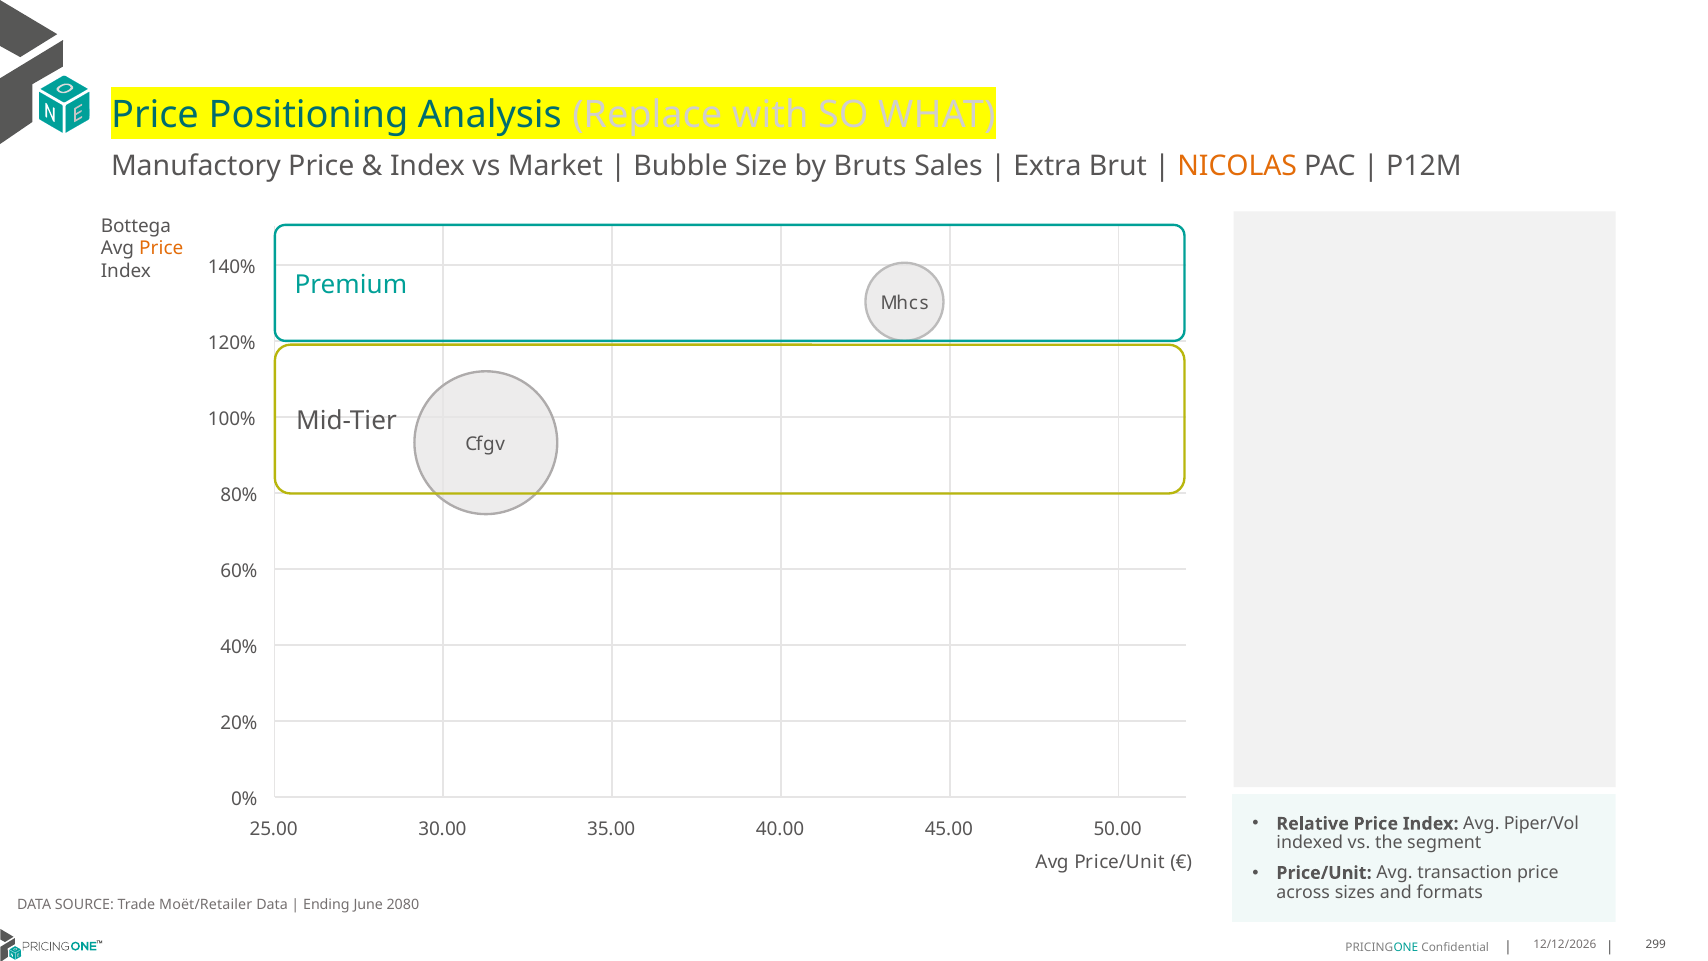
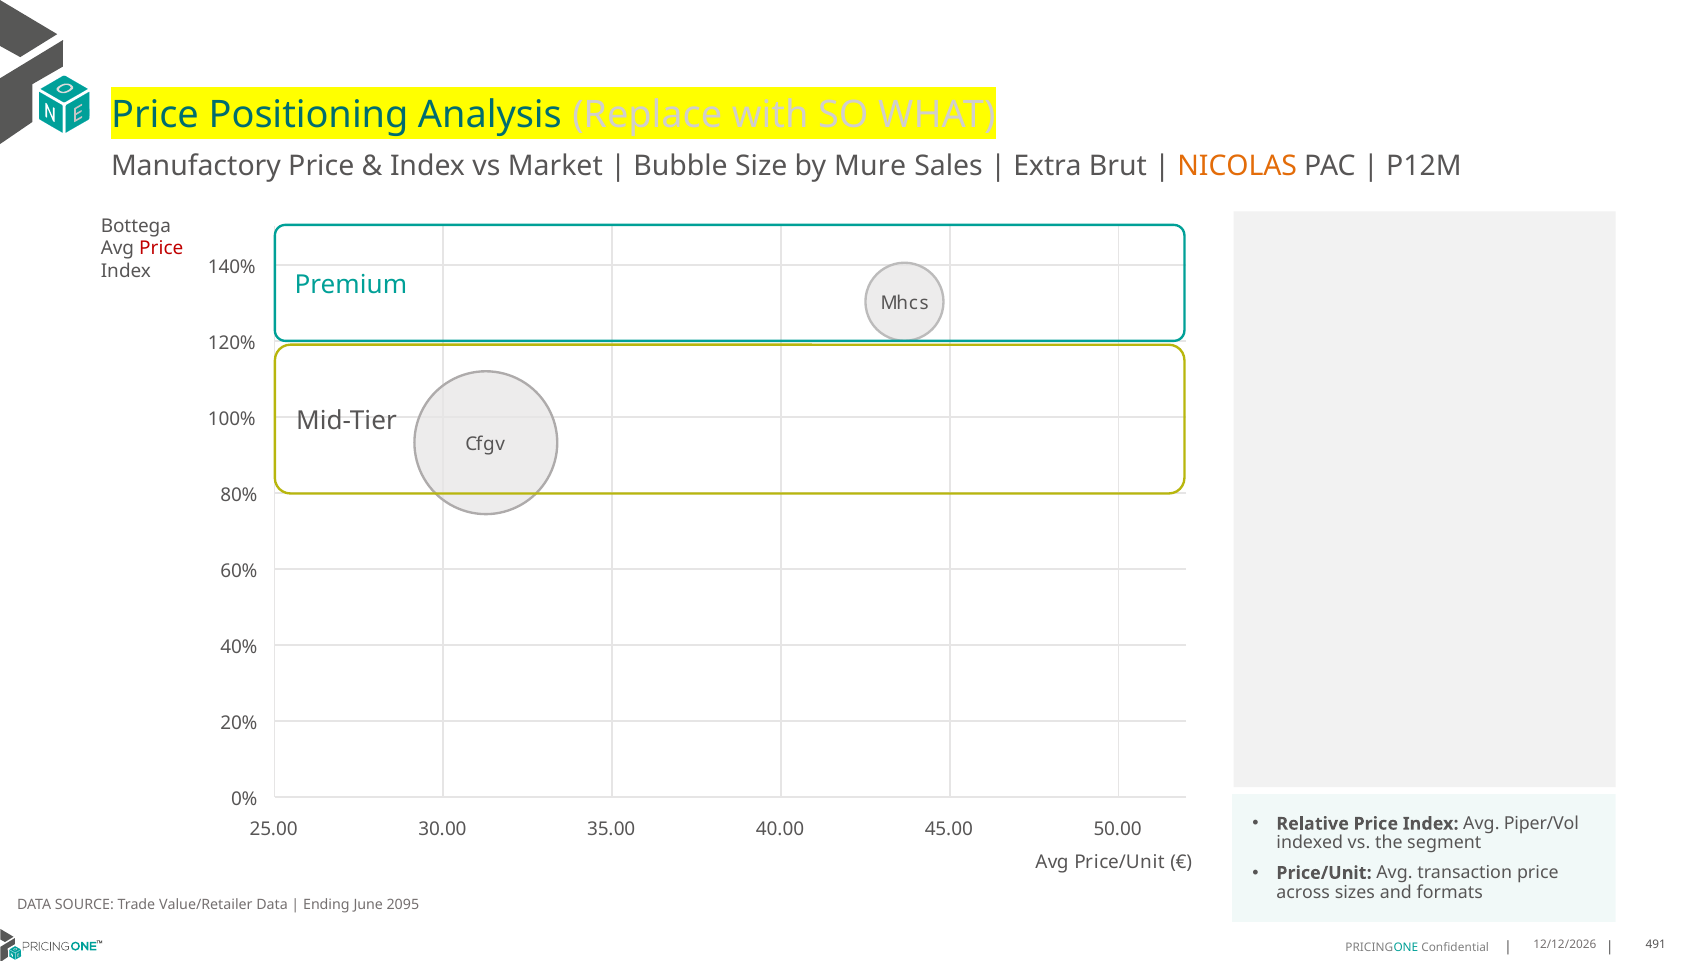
Bruts: Bruts -> Mure
Price at (161, 249) colour: orange -> red
Moët/Retailer: Moët/Retailer -> Value/Retailer
2080: 2080 -> 2095
299: 299 -> 491
